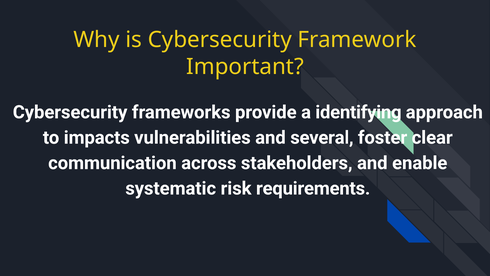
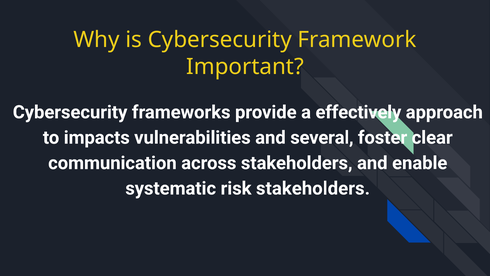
identifying: identifying -> effectively
risk requirements: requirements -> stakeholders
